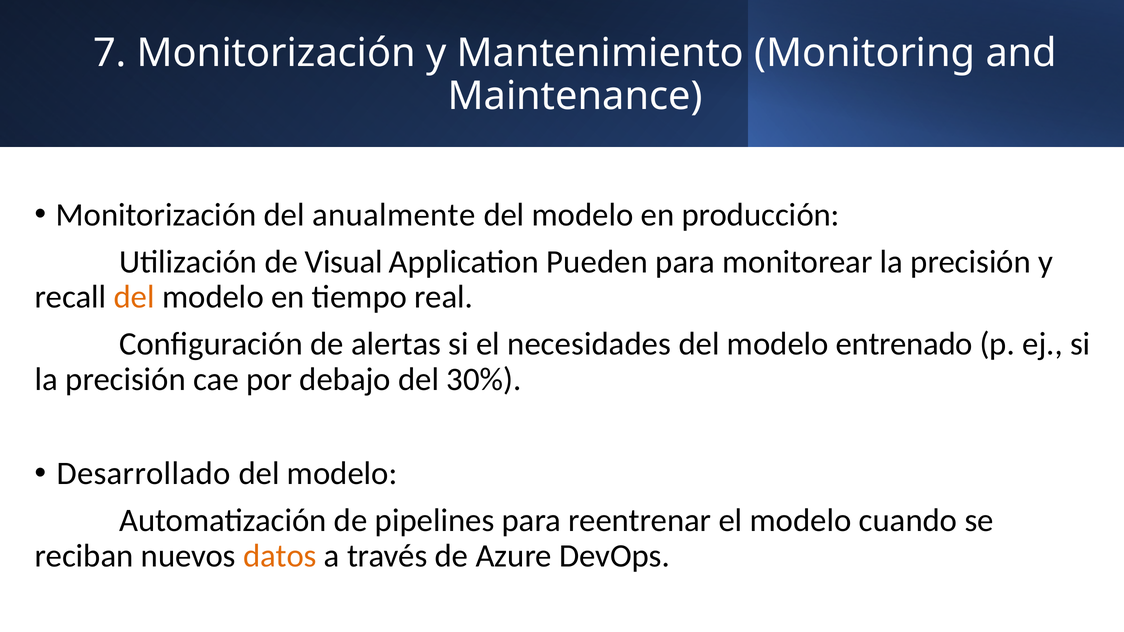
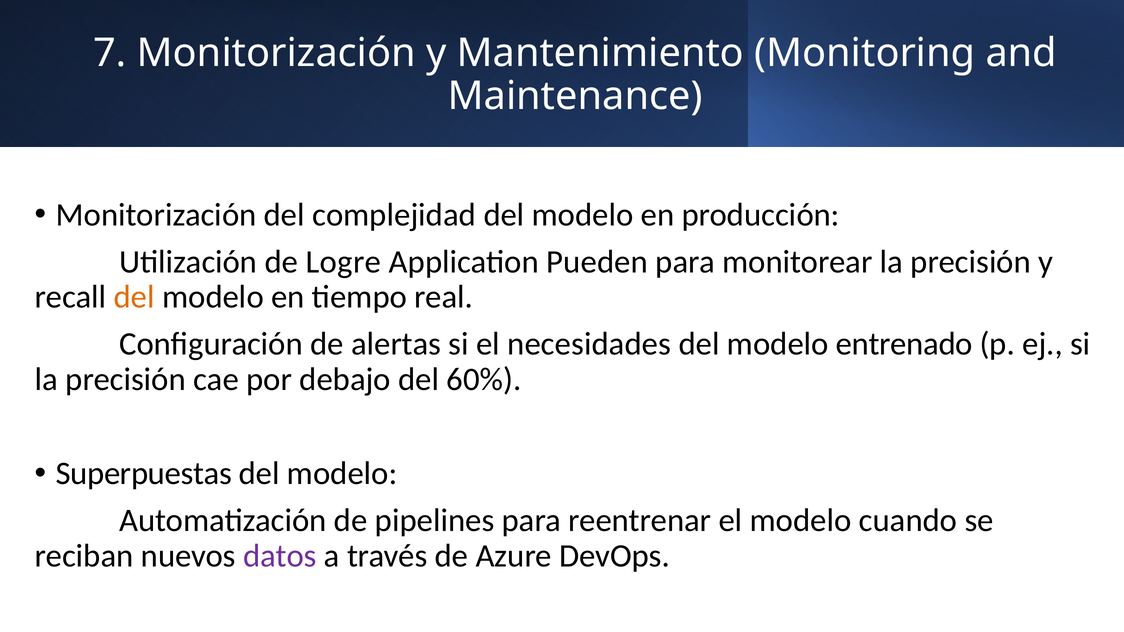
anualmente: anualmente -> complejidad
Visual: Visual -> Logre
30%: 30% -> 60%
Desarrollado: Desarrollado -> Superpuestas
datos colour: orange -> purple
